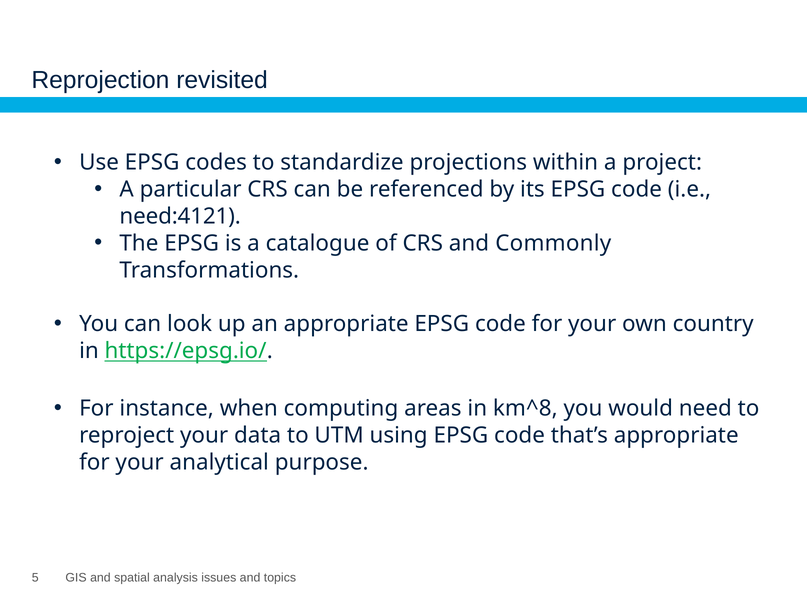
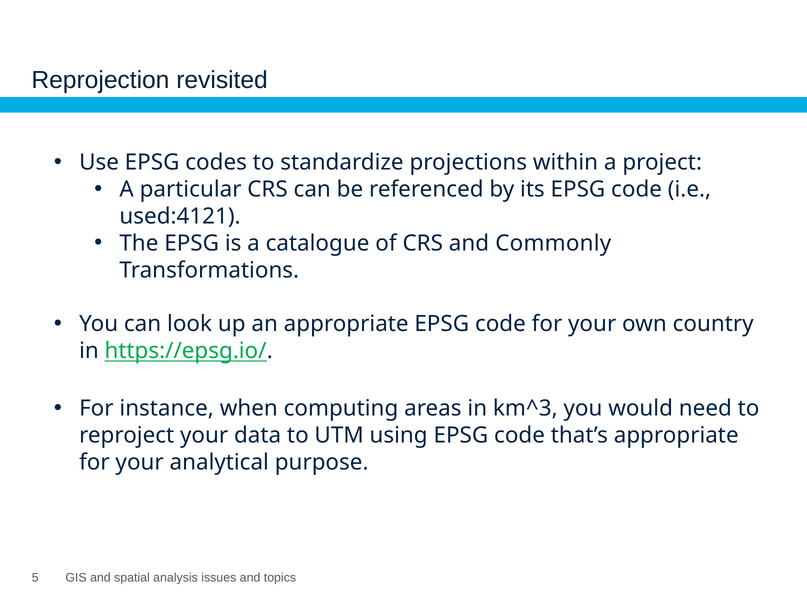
need:4121: need:4121 -> used:4121
km^8: km^8 -> km^3
